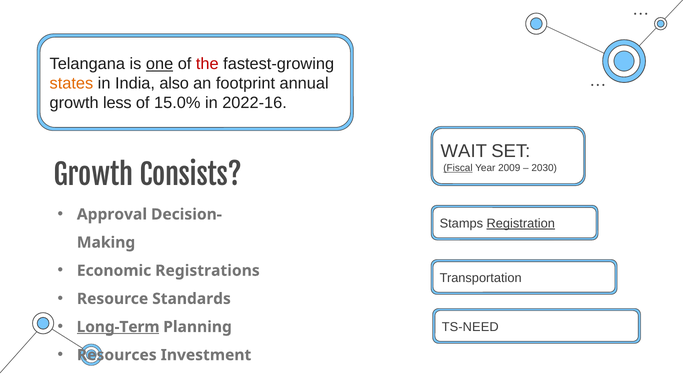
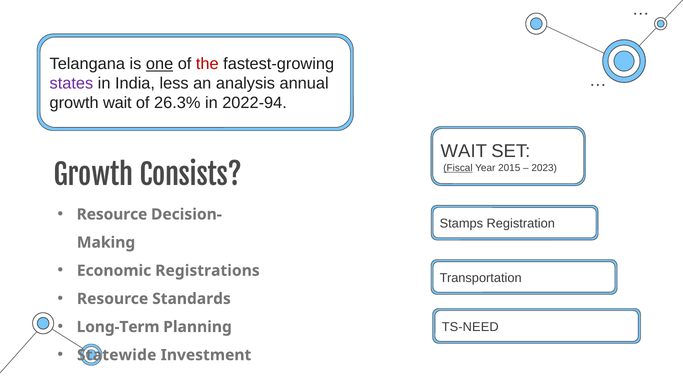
states colour: orange -> purple
also: also -> less
footprint: footprint -> analysis
growth less: less -> wait
15.0%: 15.0% -> 26.3%
2022-16: 2022-16 -> 2022-94
2009: 2009 -> 2015
2030: 2030 -> 2023
Approval at (112, 214): Approval -> Resource
Registration underline: present -> none
Long-Term underline: present -> none
Resources: Resources -> Statewide
